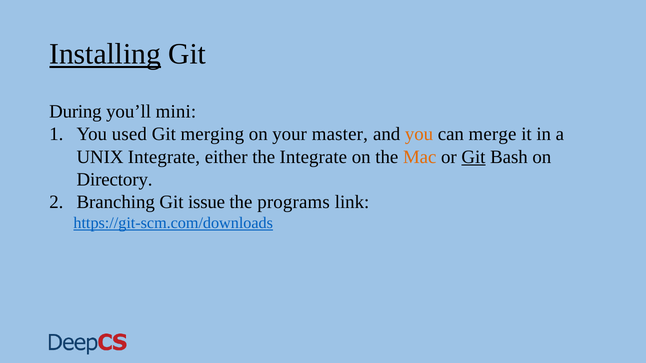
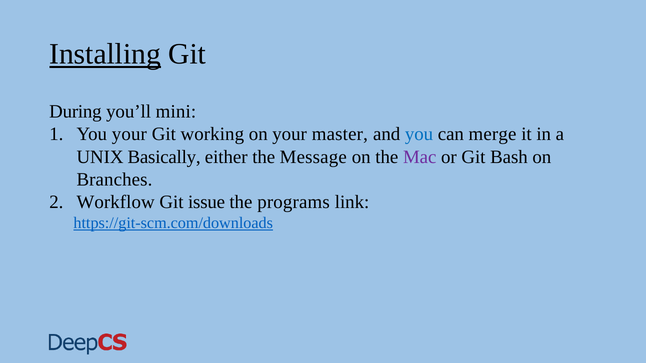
You used: used -> your
merging: merging -> working
you at (419, 134) colour: orange -> blue
UNIX Integrate: Integrate -> Basically
the Integrate: Integrate -> Message
Mac colour: orange -> purple
Git at (473, 157) underline: present -> none
Directory: Directory -> Branches
Branching: Branching -> Workflow
